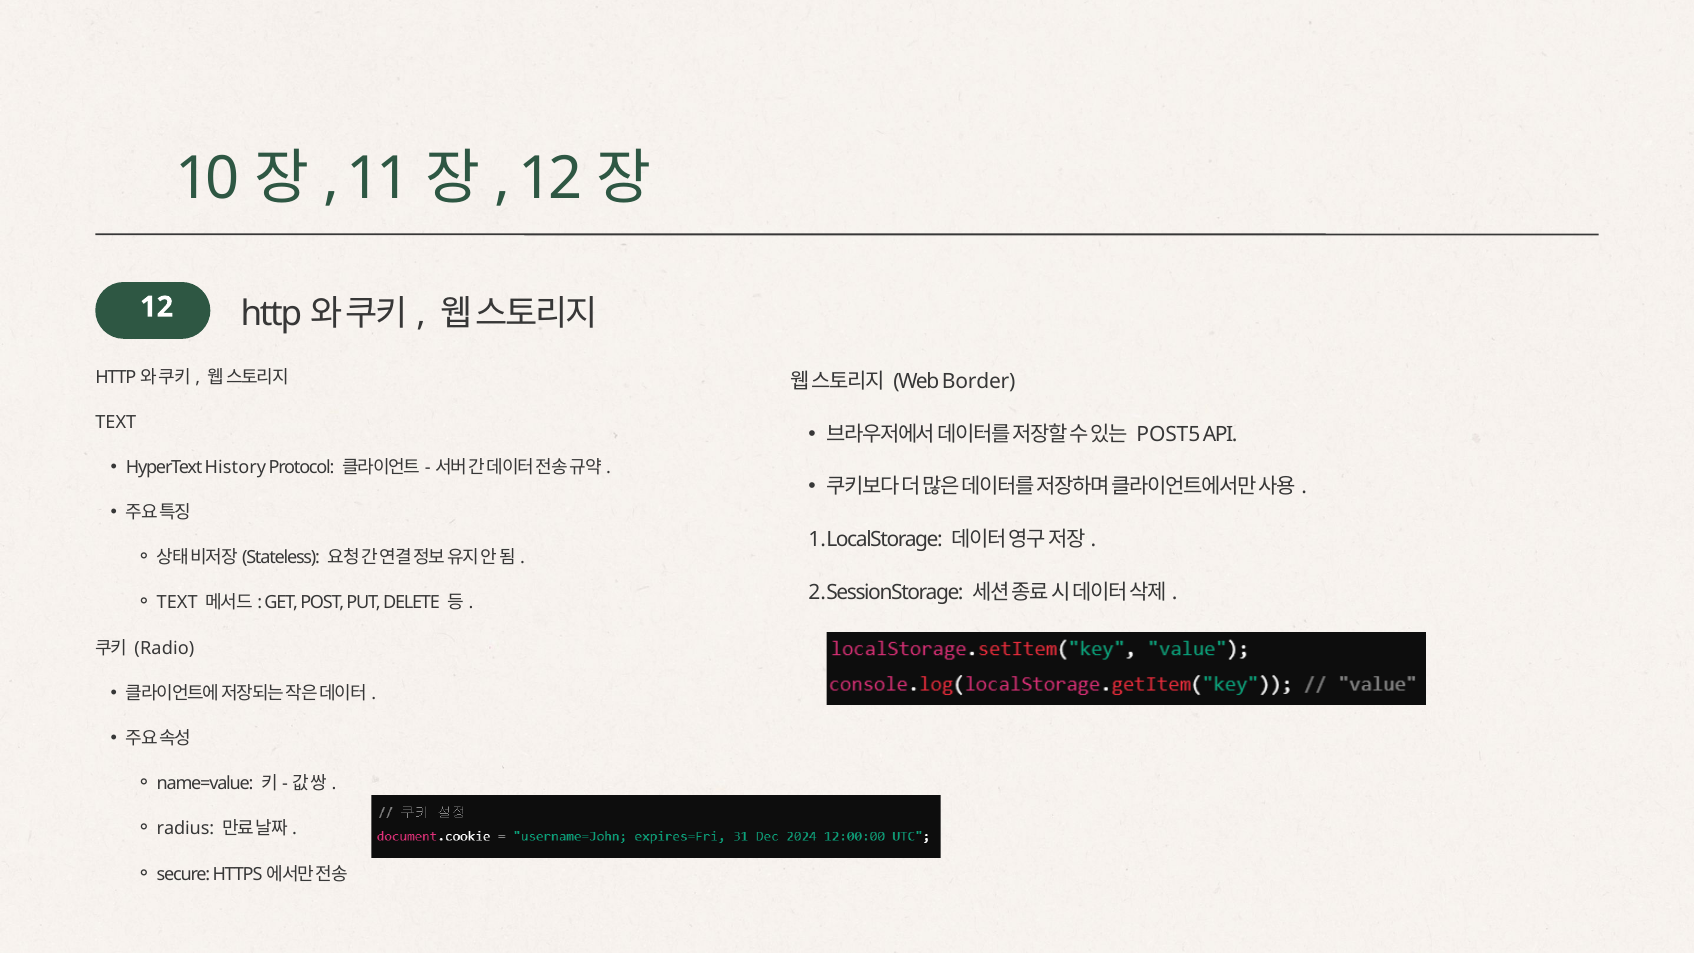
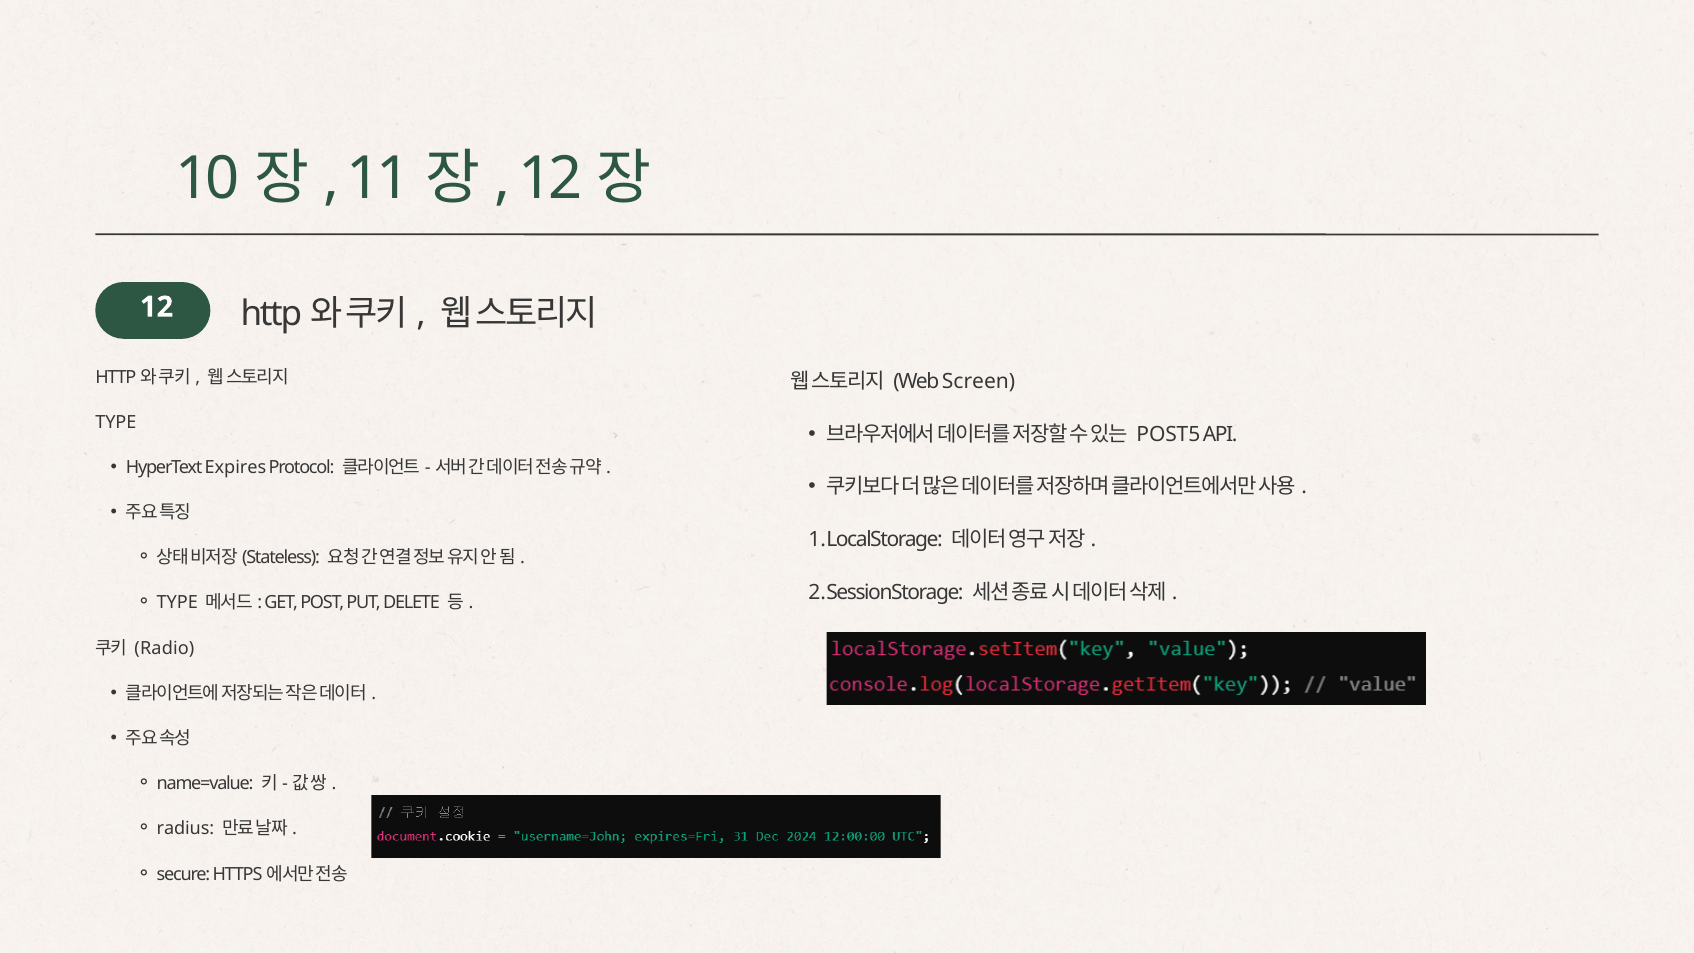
Border: Border -> Screen
TEXT at (116, 422): TEXT -> TYPE
History: History -> Expires
TEXT at (177, 603): TEXT -> TYPE
